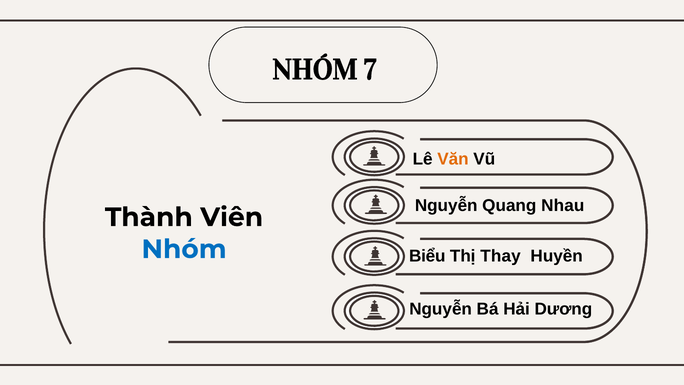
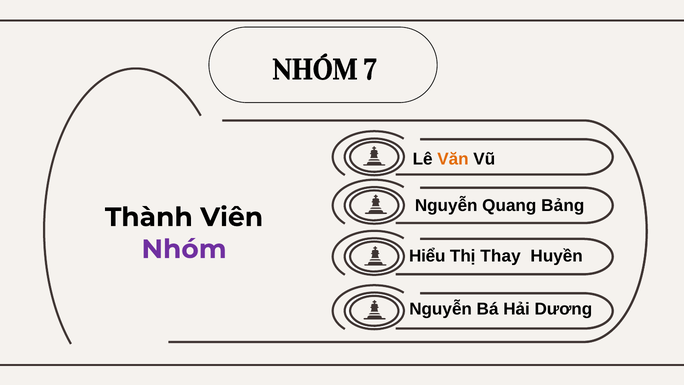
Nhau: Nhau -> Bảng
Nhóm at (184, 249) colour: blue -> purple
Biểu: Biểu -> Hiểu
